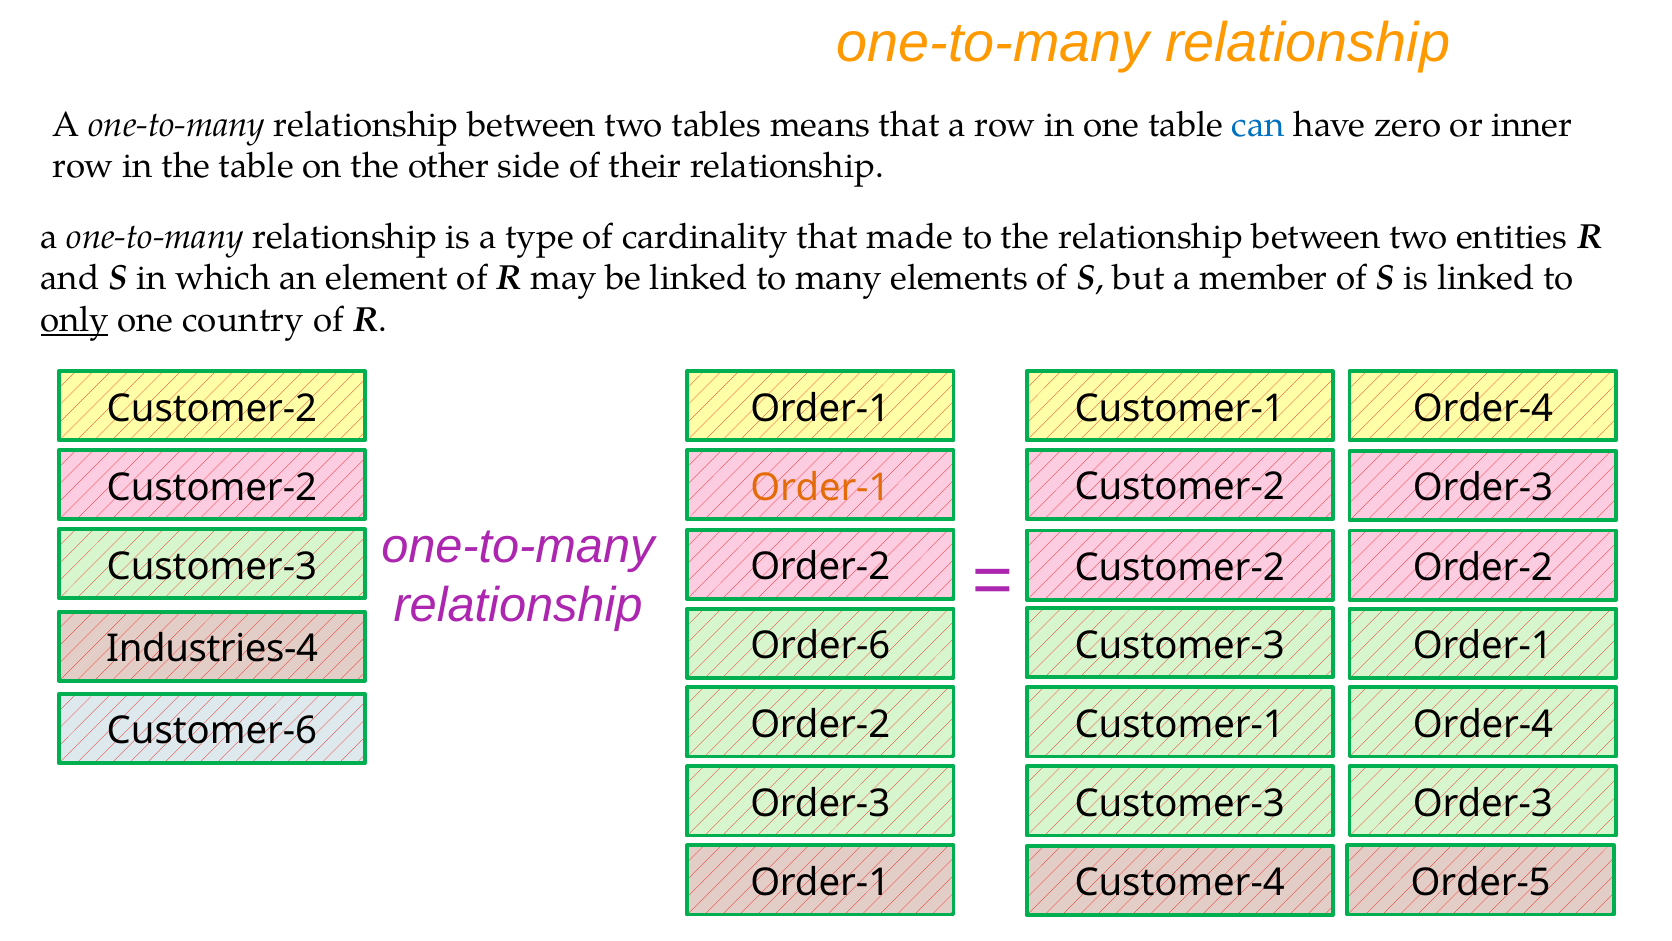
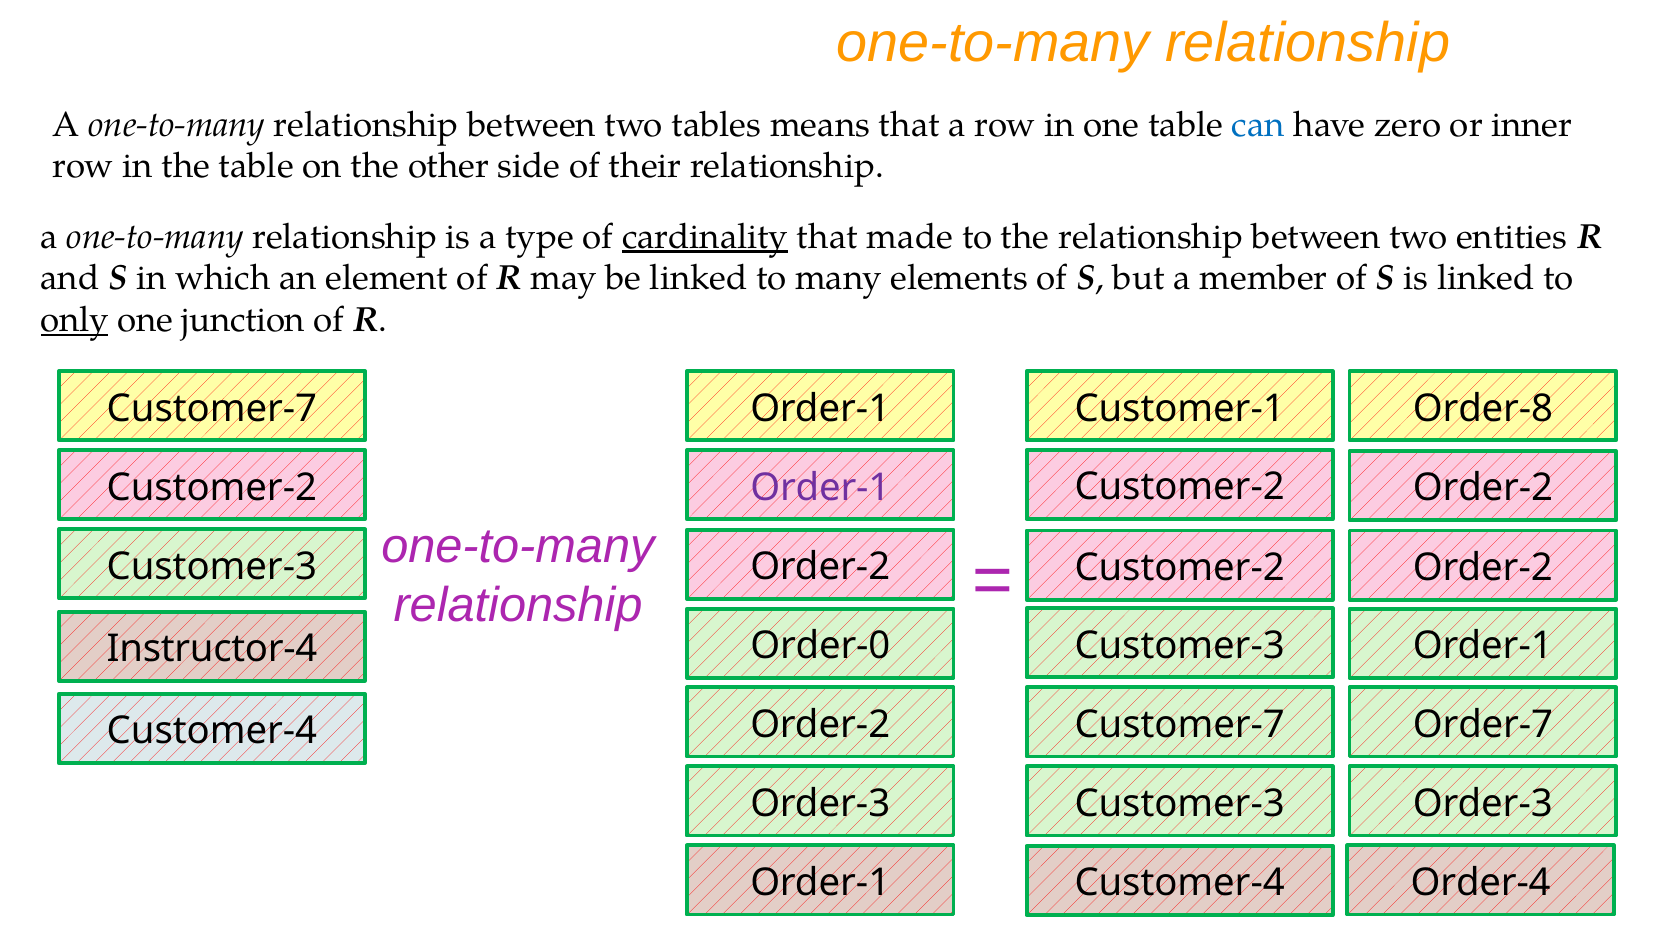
cardinality underline: none -> present
country: country -> junction
Customer-2 at (212, 408): Customer-2 -> Customer-7
Customer-1 Order-4: Order-4 -> Order-8
Customer-2 Order-3: Order-3 -> Order-2
Order-1 at (820, 487) colour: orange -> purple
Order-6: Order-6 -> Order-0
Industries-4: Industries-4 -> Instructor-4
Customer-1 at (1180, 724): Customer-1 -> Customer-7
Order-4 at (1483, 724): Order-4 -> Order-7
Customer-6 at (212, 731): Customer-6 -> Customer-4
Order-5: Order-5 -> Order-4
